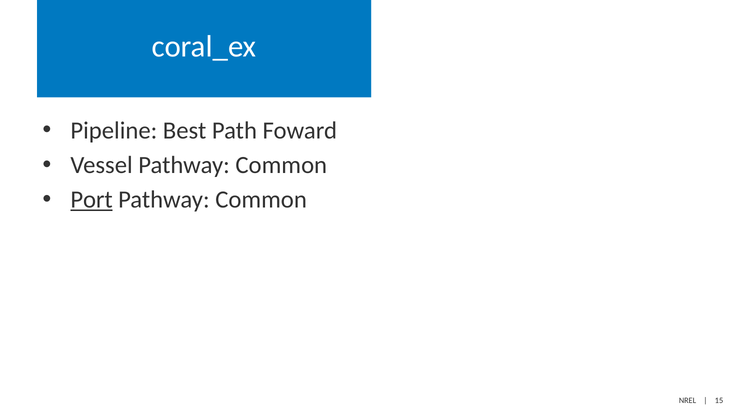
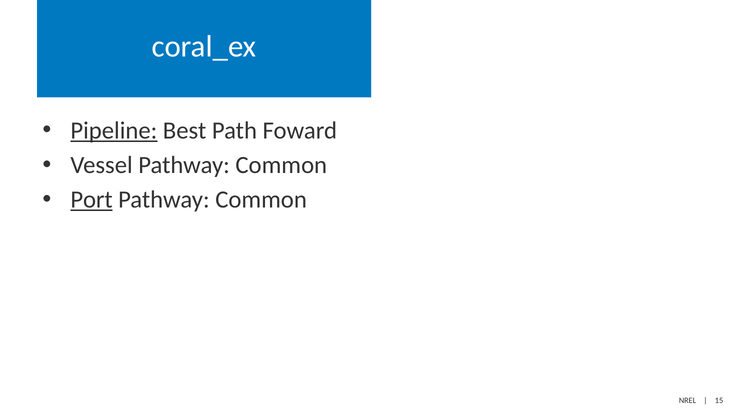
Pipeline underline: none -> present
